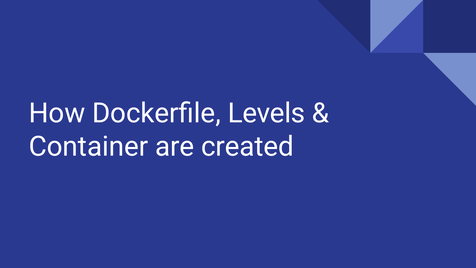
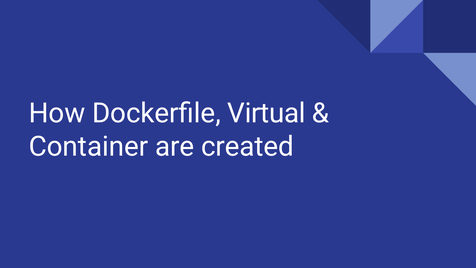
Levels: Levels -> Virtual
